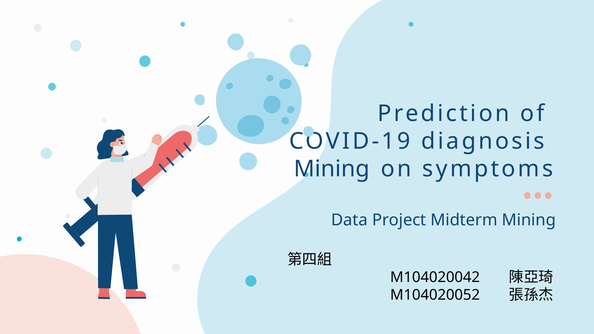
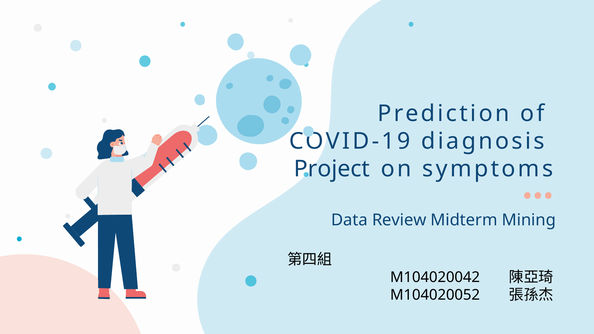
Mining at (332, 169): Mining -> Project
Project: Project -> Review
